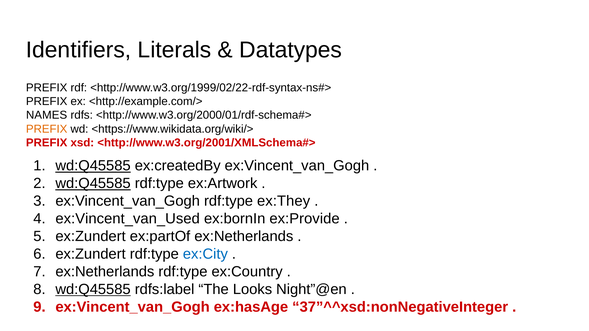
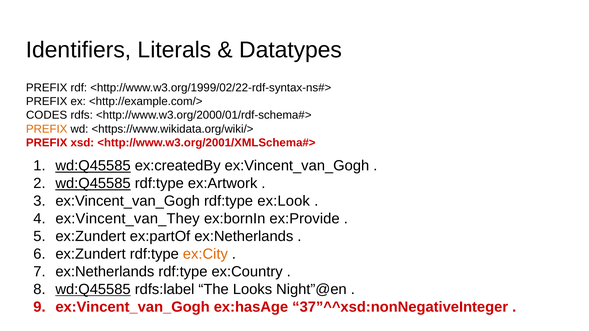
NAMES: NAMES -> CODES
ex:They: ex:They -> ex:Look
ex:Vincent_van_Used: ex:Vincent_van_Used -> ex:Vincent_van_They
ex:City colour: blue -> orange
